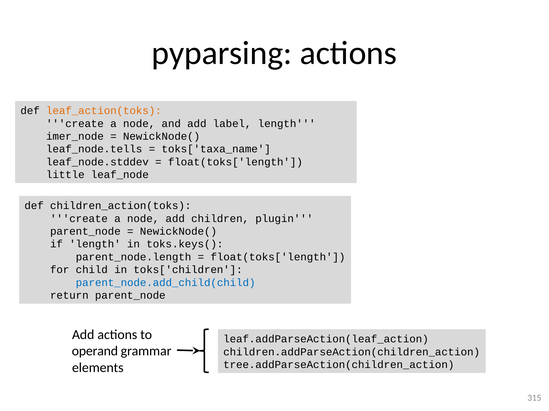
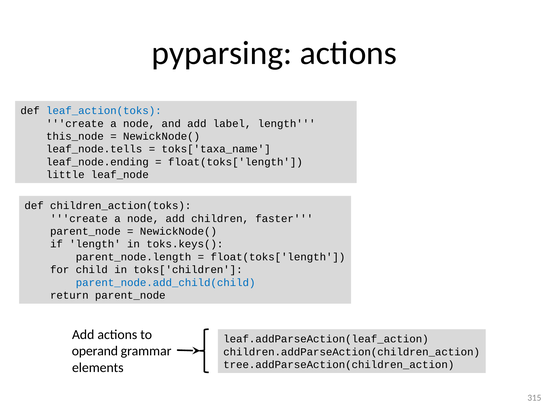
leaf_action(toks colour: orange -> blue
imer_node: imer_node -> this_node
leaf_node.stddev: leaf_node.stddev -> leaf_node.ending
plugin: plugin -> faster
